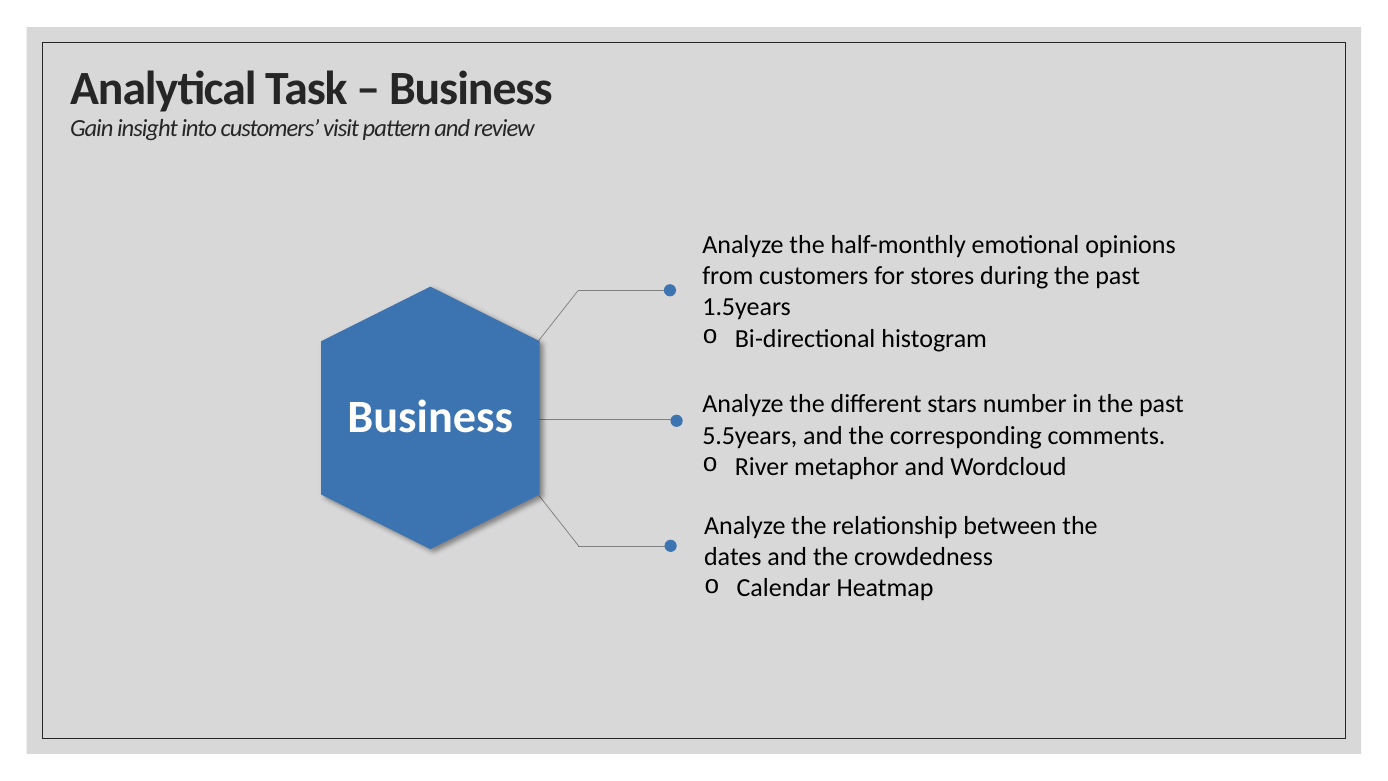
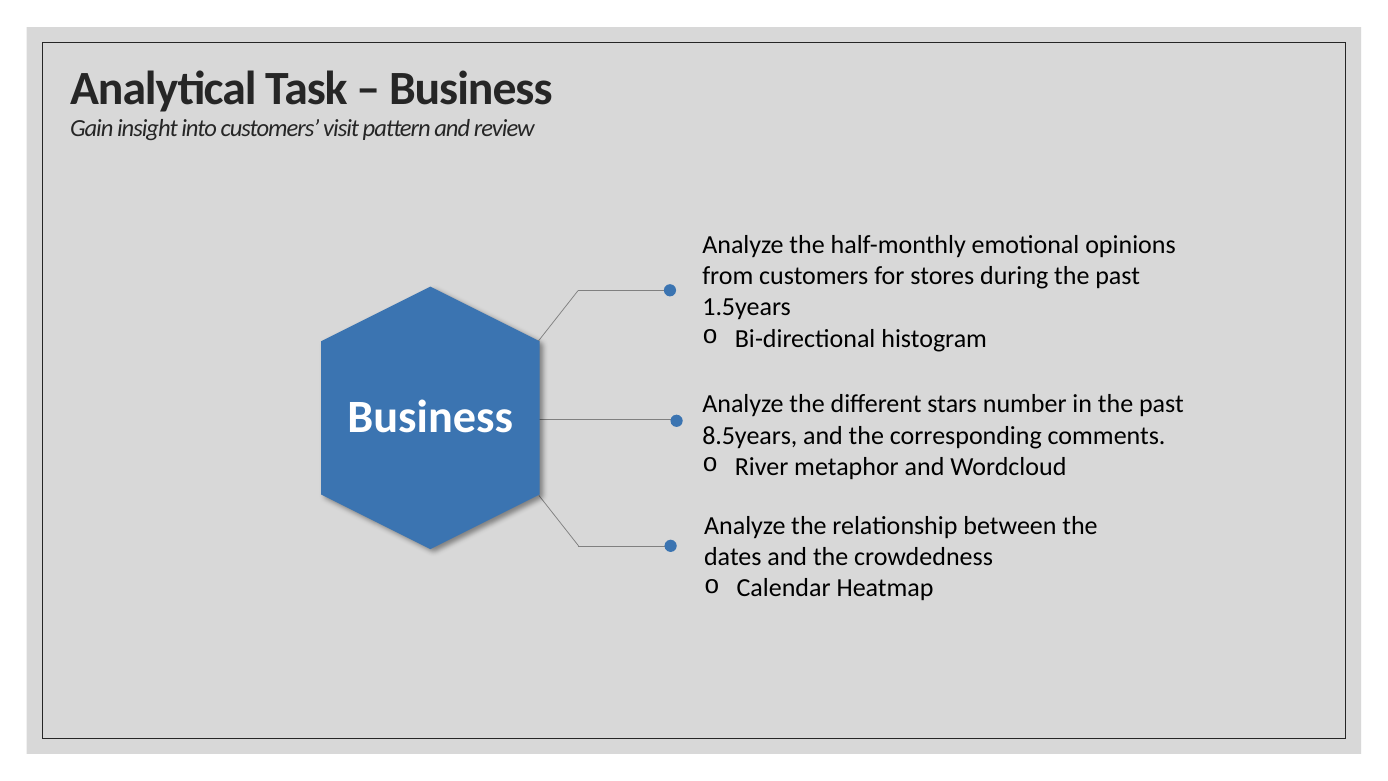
5.5years: 5.5years -> 8.5years
